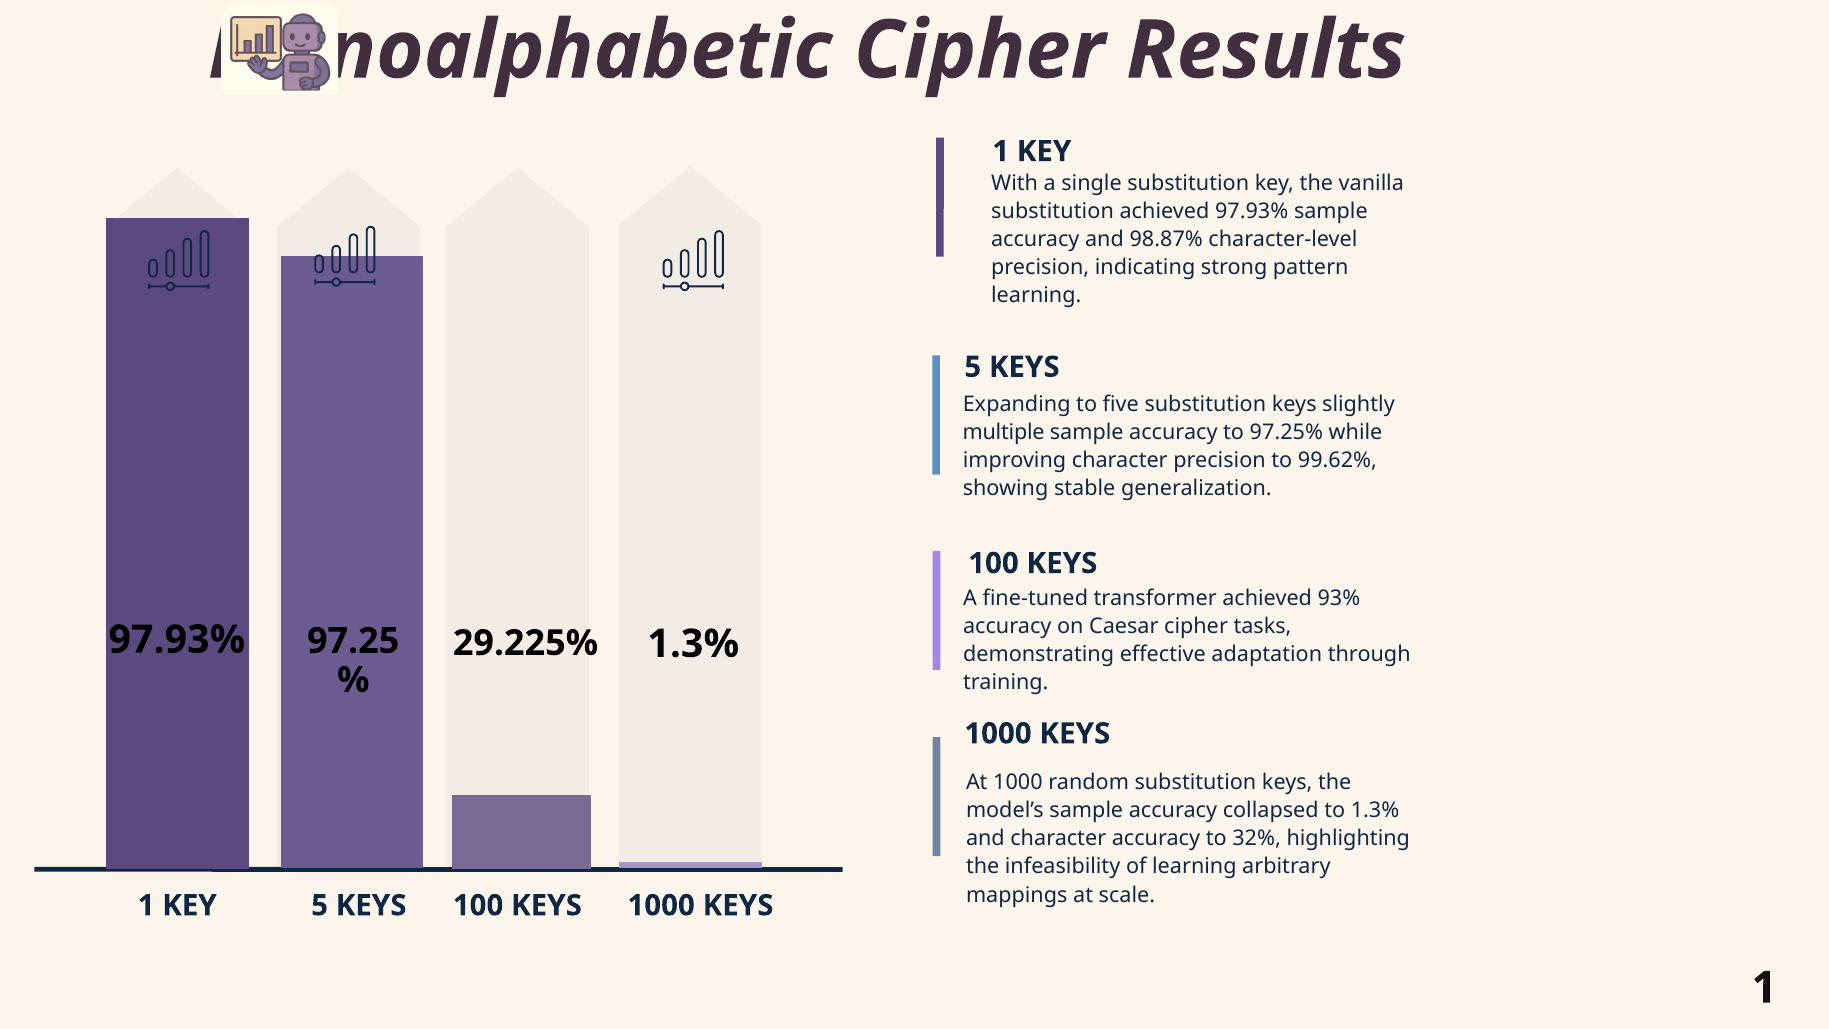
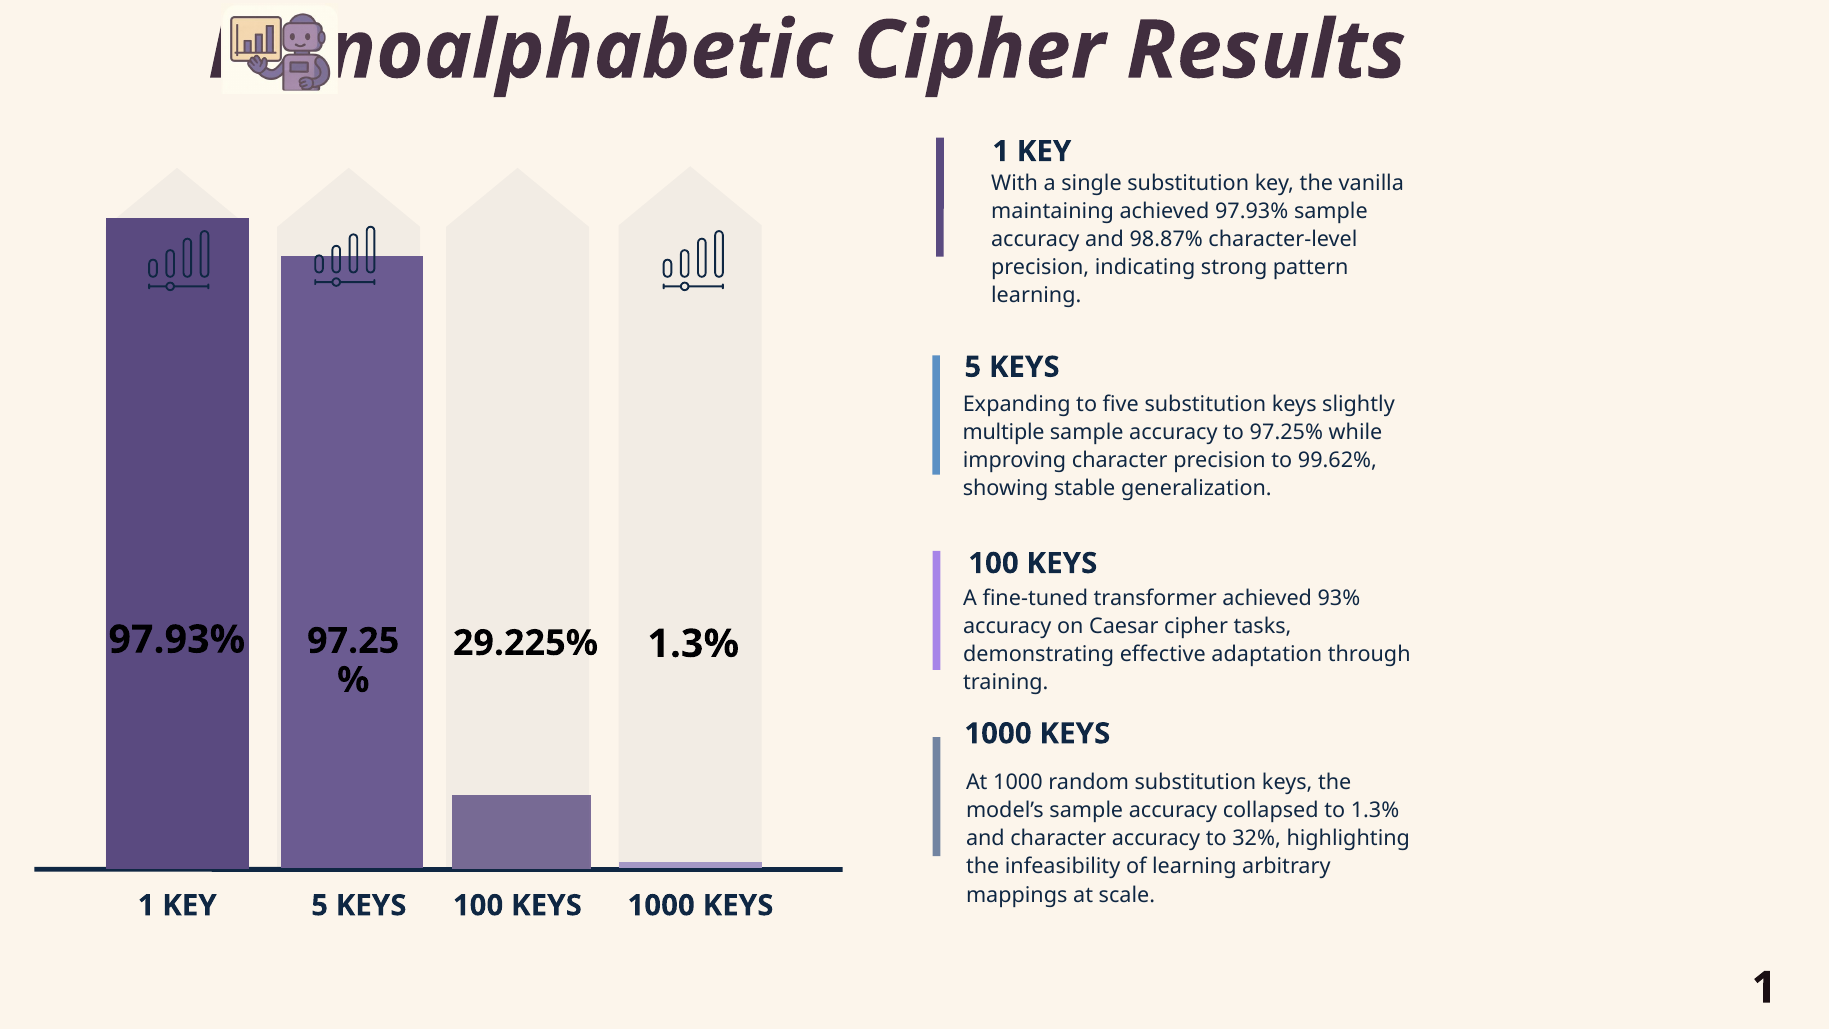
substitution at (1053, 211): substitution -> maintaining
